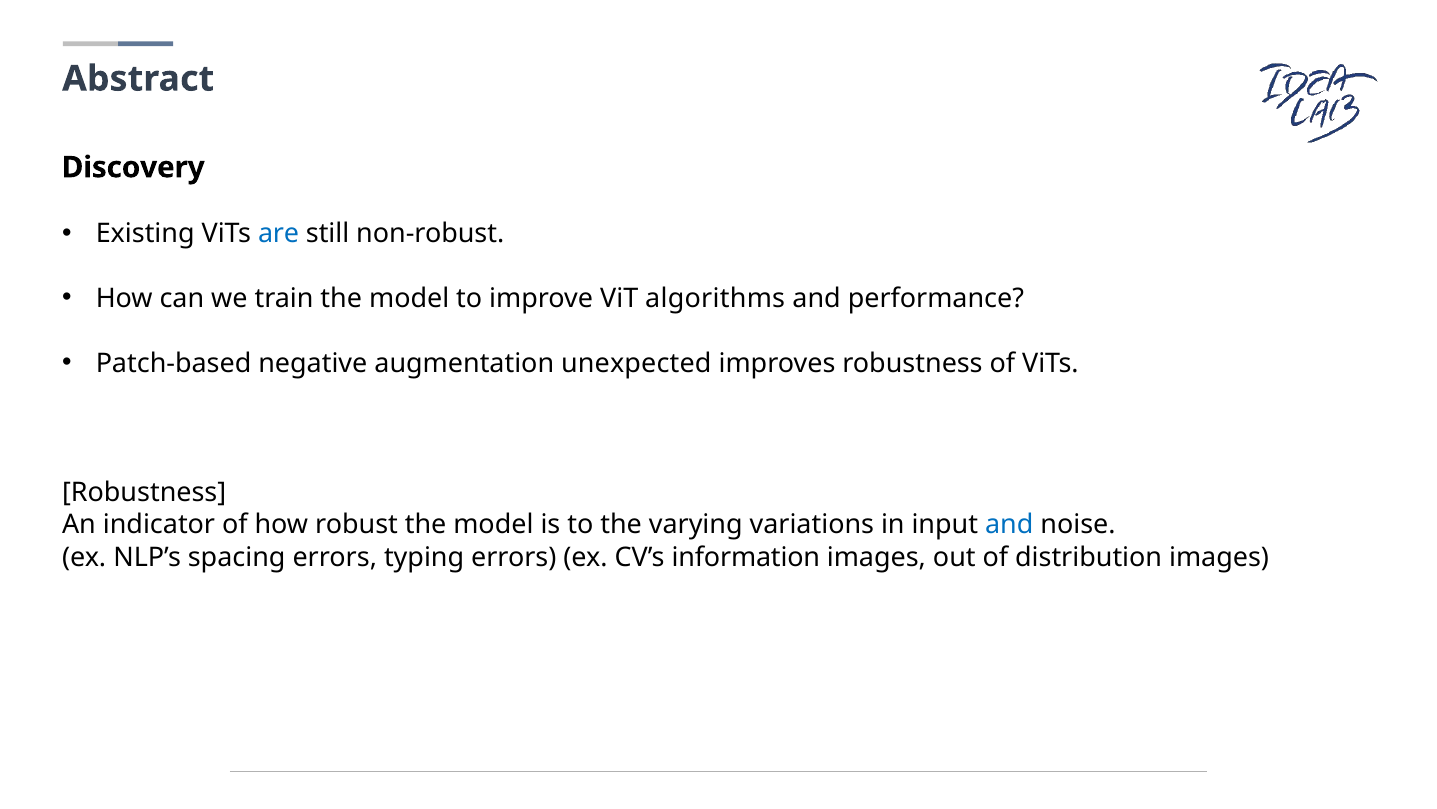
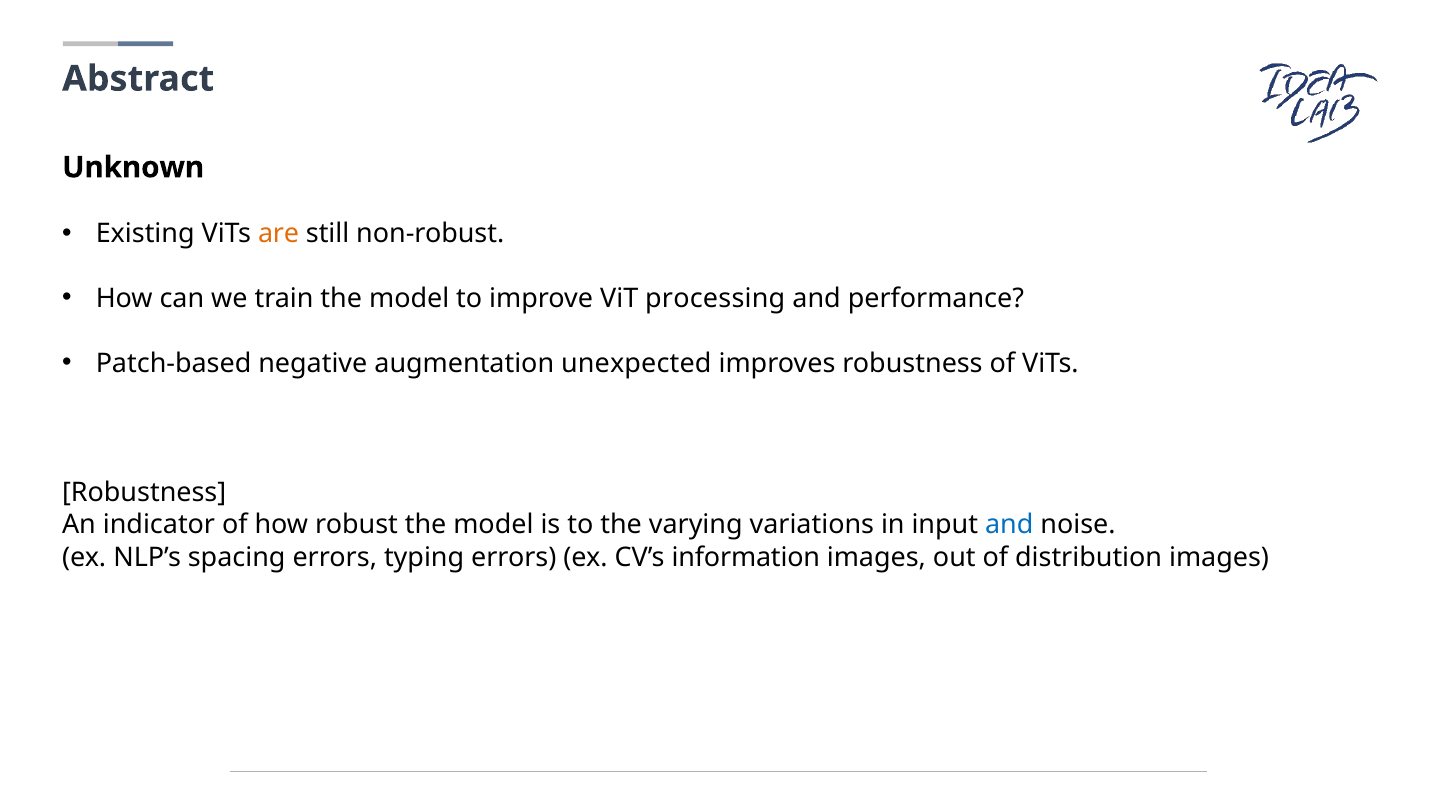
Discovery: Discovery -> Unknown
are colour: blue -> orange
algorithms: algorithms -> processing
